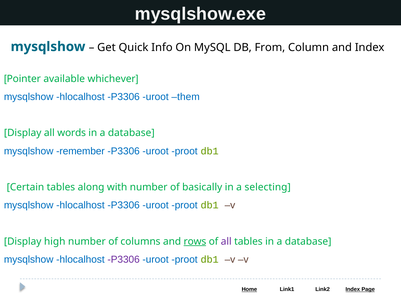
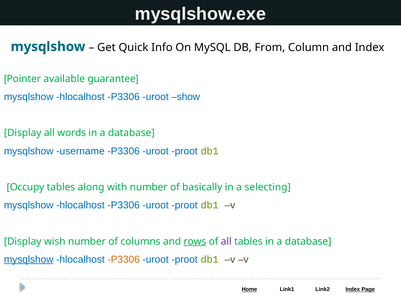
whichever: whichever -> guarantee
them: them -> show
remember: remember -> username
Certain: Certain -> Occupy
high: high -> wish
mysqlshow at (29, 259) underline: none -> present
P3306 at (124, 259) colour: purple -> orange
